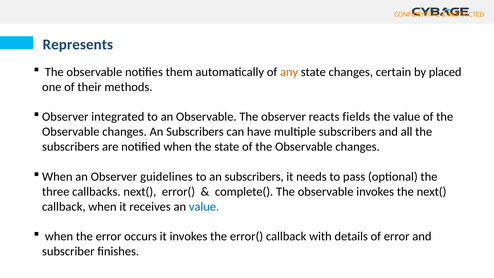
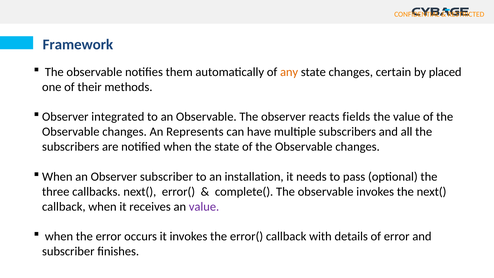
Represents: Represents -> Framework
changes An Subscribers: Subscribers -> Represents
Observer guidelines: guidelines -> subscriber
to an subscribers: subscribers -> installation
value at (204, 207) colour: blue -> purple
